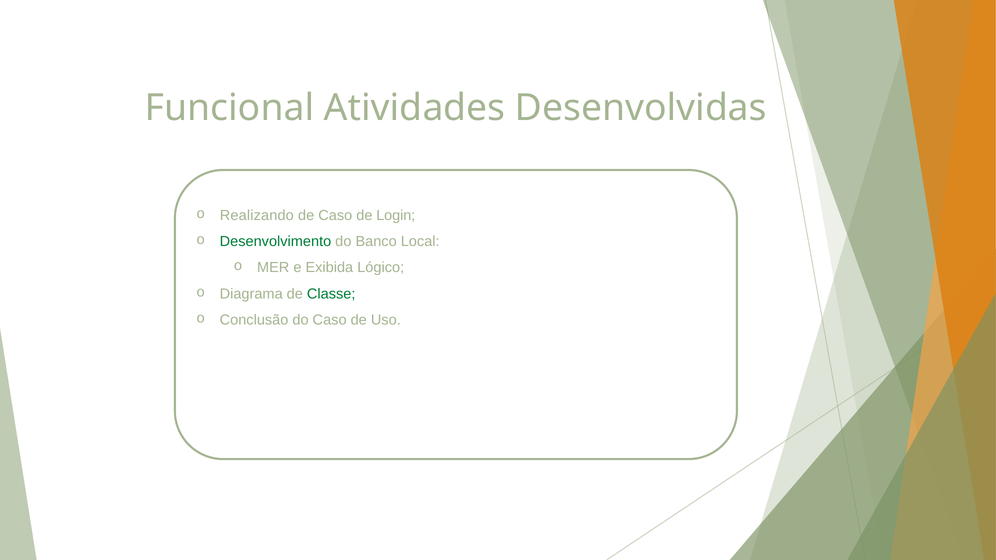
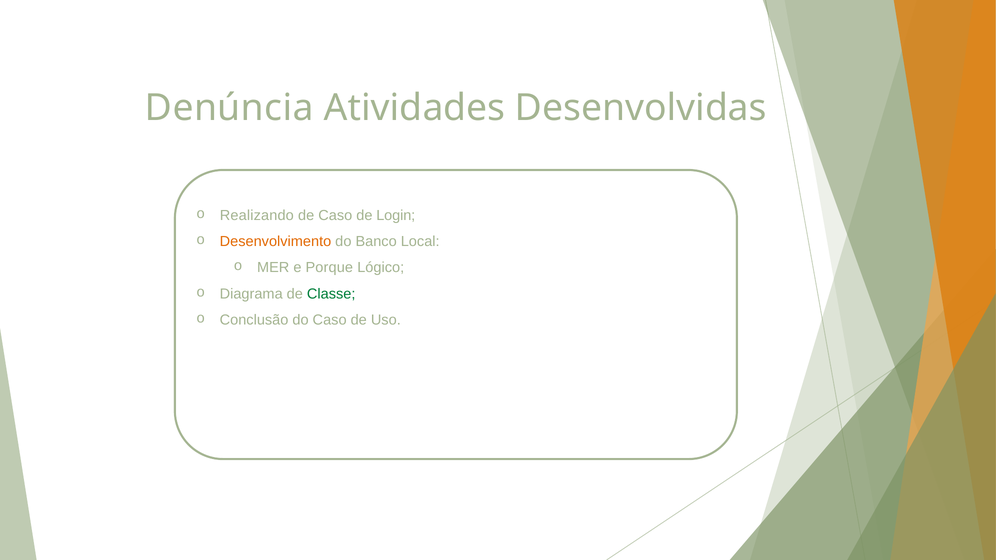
Funcional: Funcional -> Denúncia
Desenvolvimento colour: green -> orange
Exibida: Exibida -> Porque
